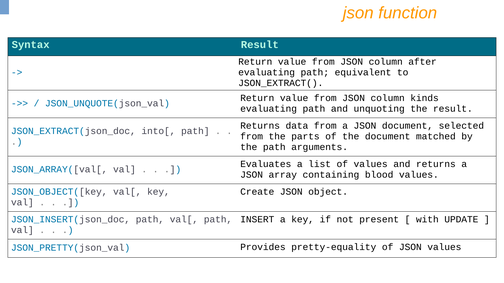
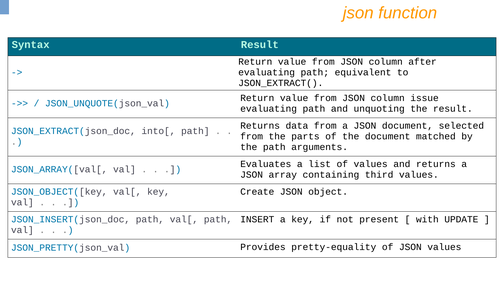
kinds: kinds -> issue
blood: blood -> third
